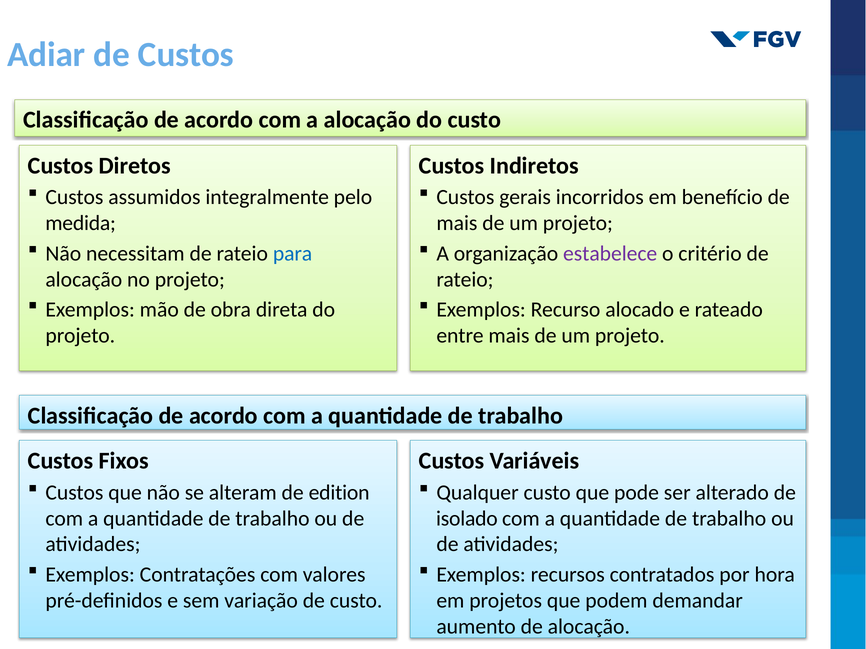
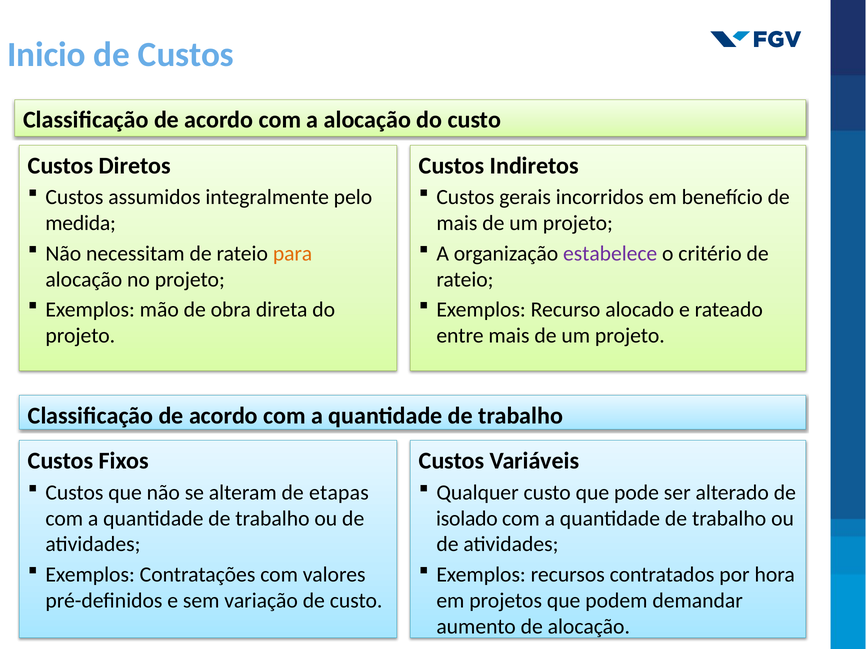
Adiar: Adiar -> Inicio
para colour: blue -> orange
edition: edition -> etapas
